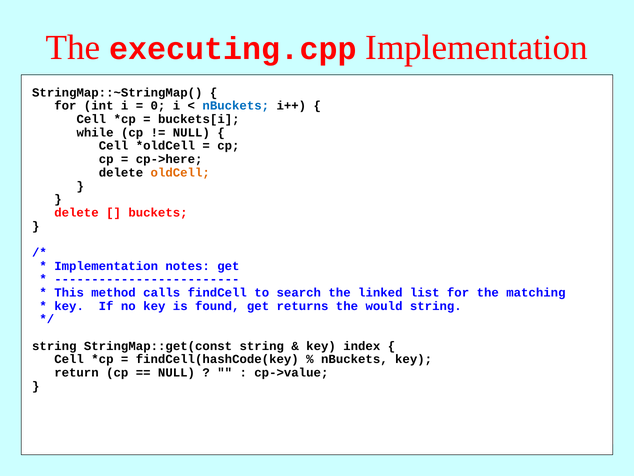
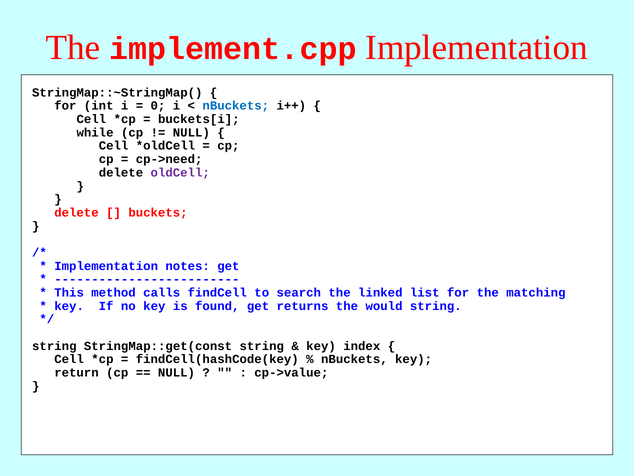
executing.cpp: executing.cpp -> implement.cpp
cp->here: cp->here -> cp->need
oldCell colour: orange -> purple
